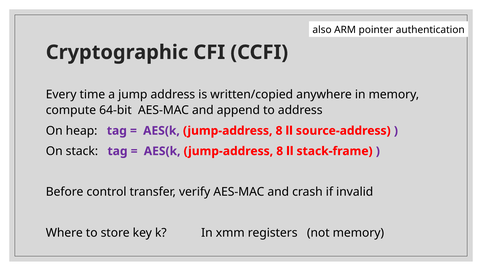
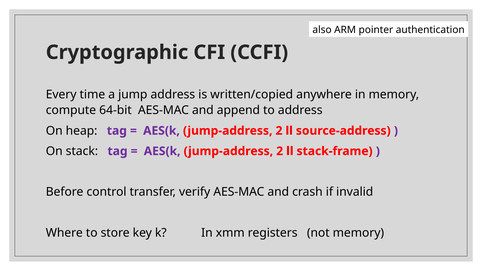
8 at (279, 131): 8 -> 2
8 at (280, 151): 8 -> 2
